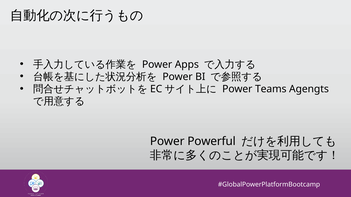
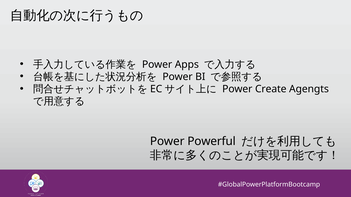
Teams: Teams -> Create
